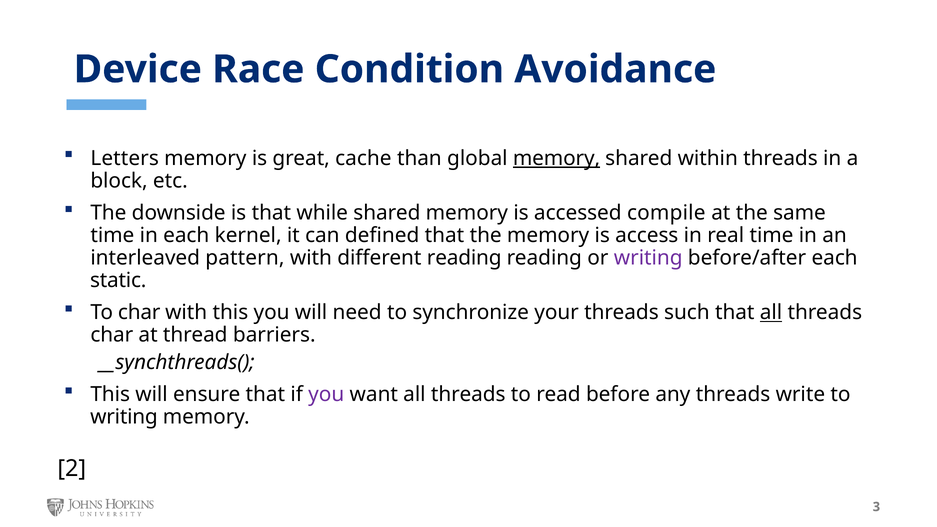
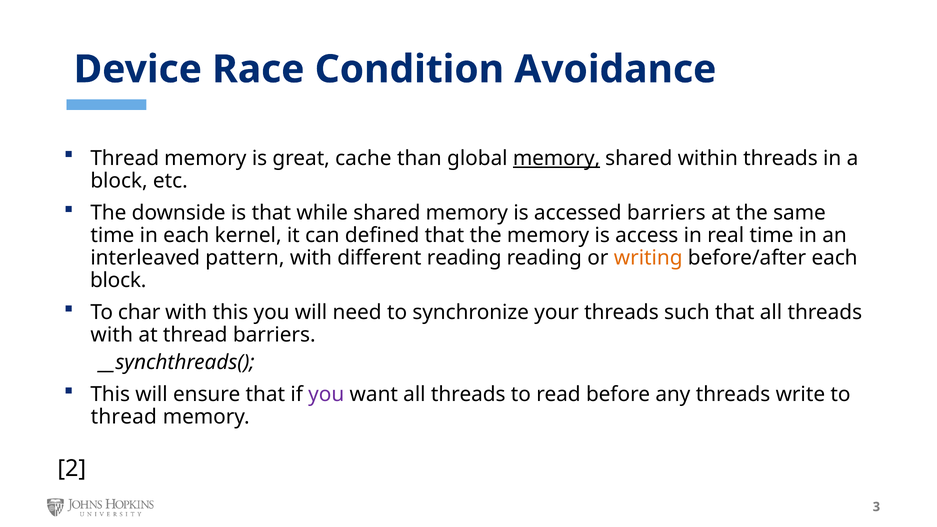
Letters at (125, 158): Letters -> Thread
accessed compile: compile -> barriers
writing at (648, 258) colour: purple -> orange
static at (118, 280): static -> block
all at (771, 313) underline: present -> none
char at (112, 335): char -> with
writing at (124, 417): writing -> thread
